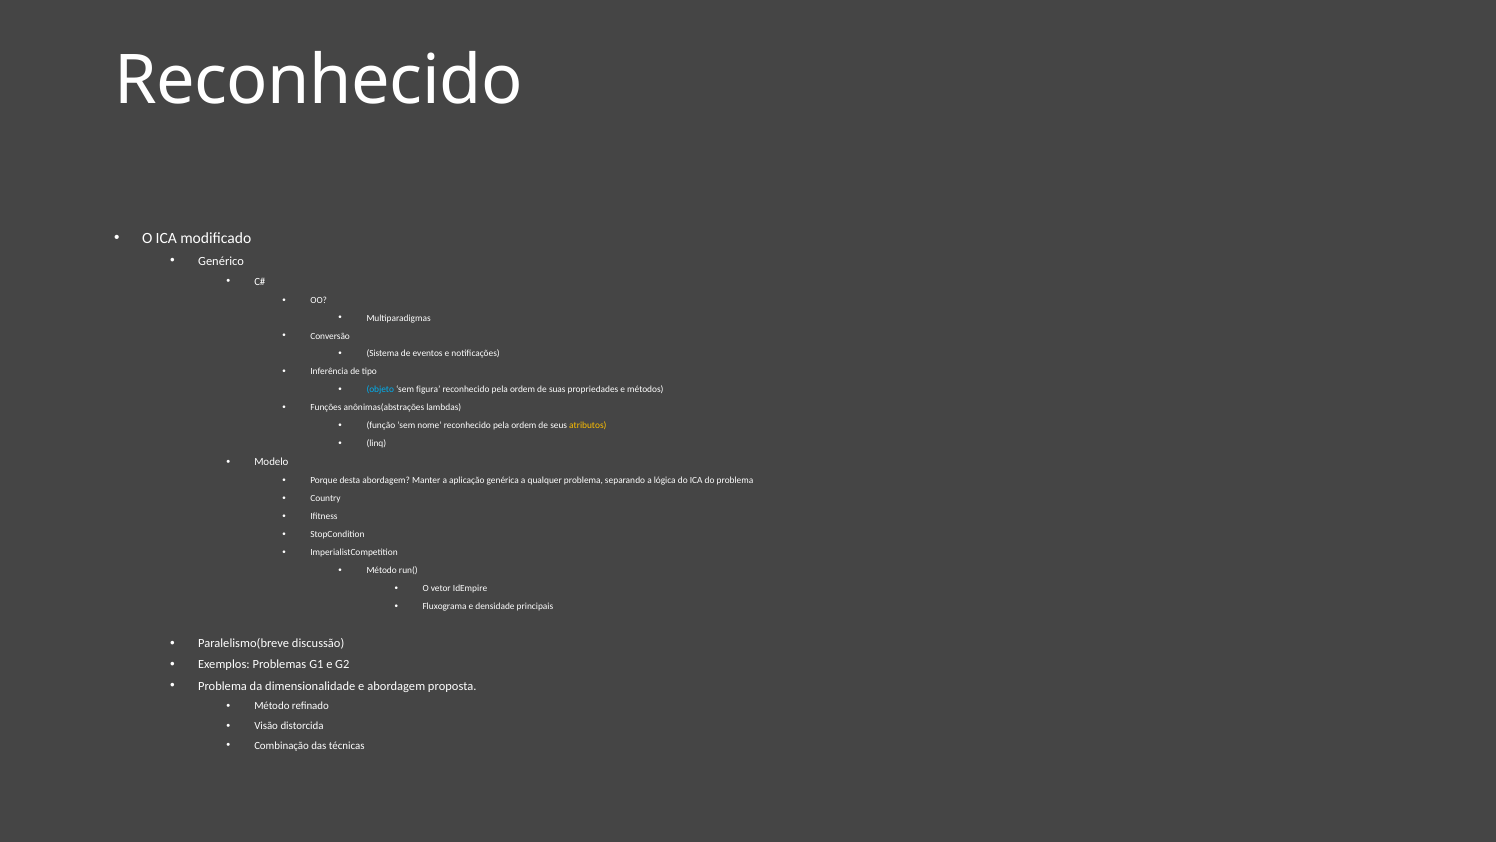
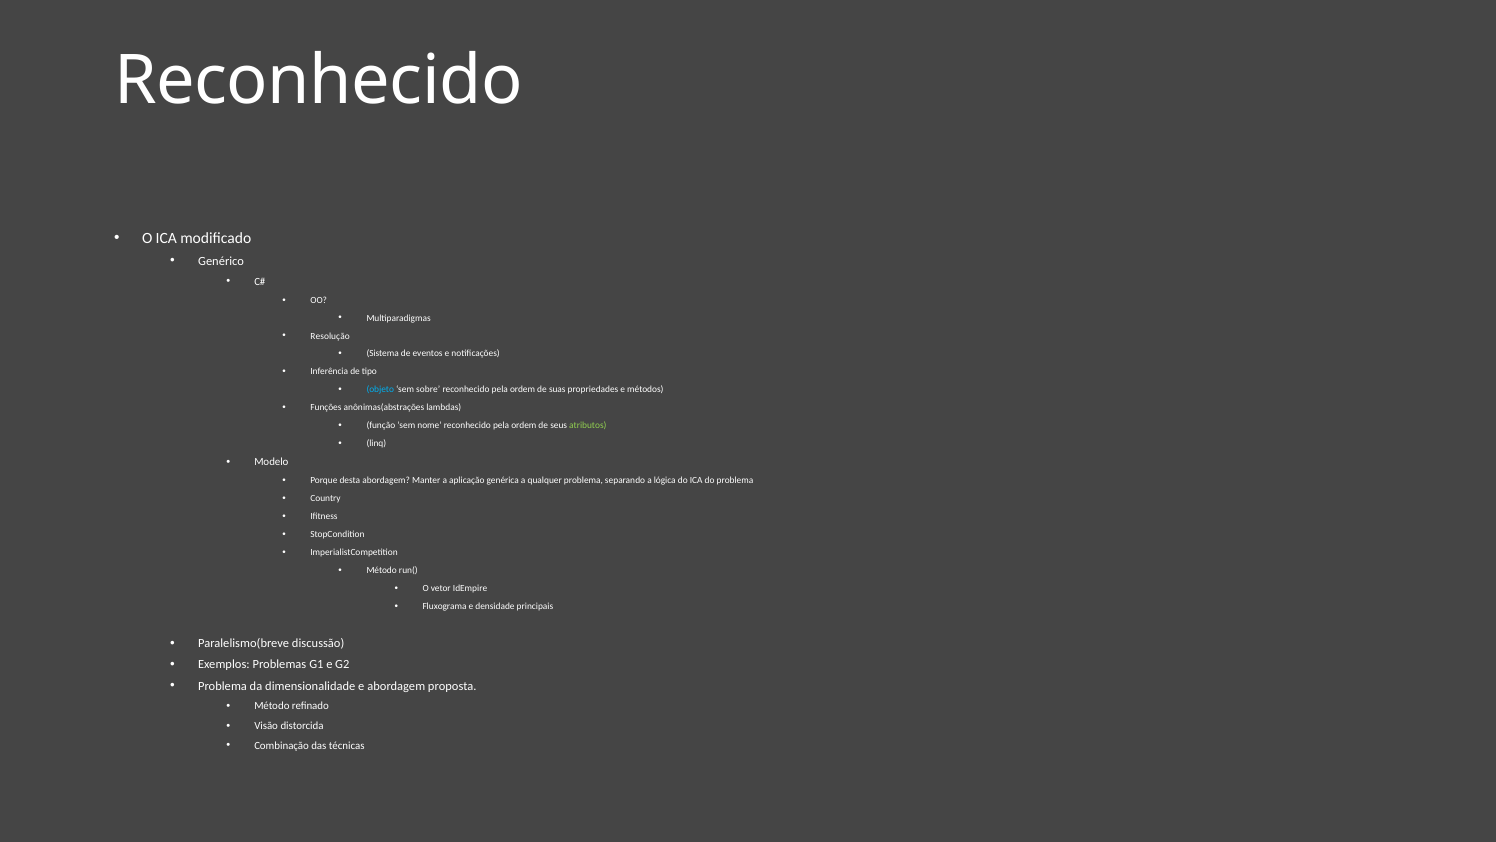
Conversão: Conversão -> Resolução
figura: figura -> sobre
atributos colour: yellow -> light green
